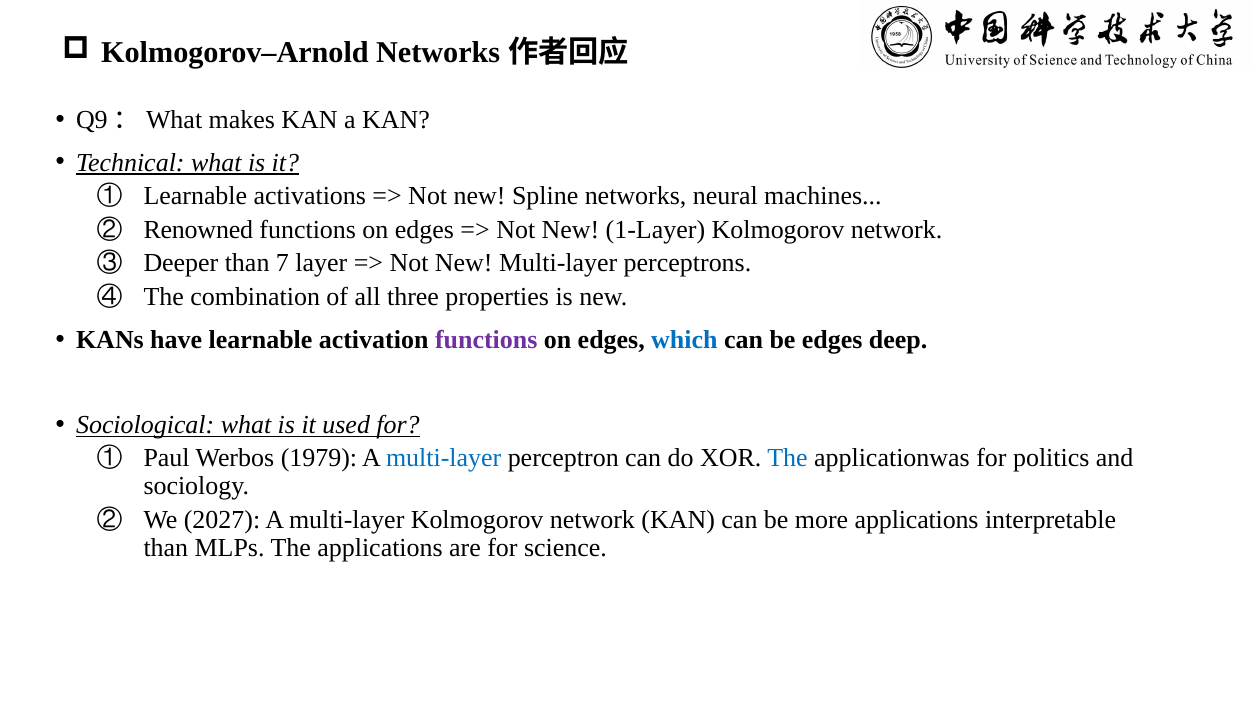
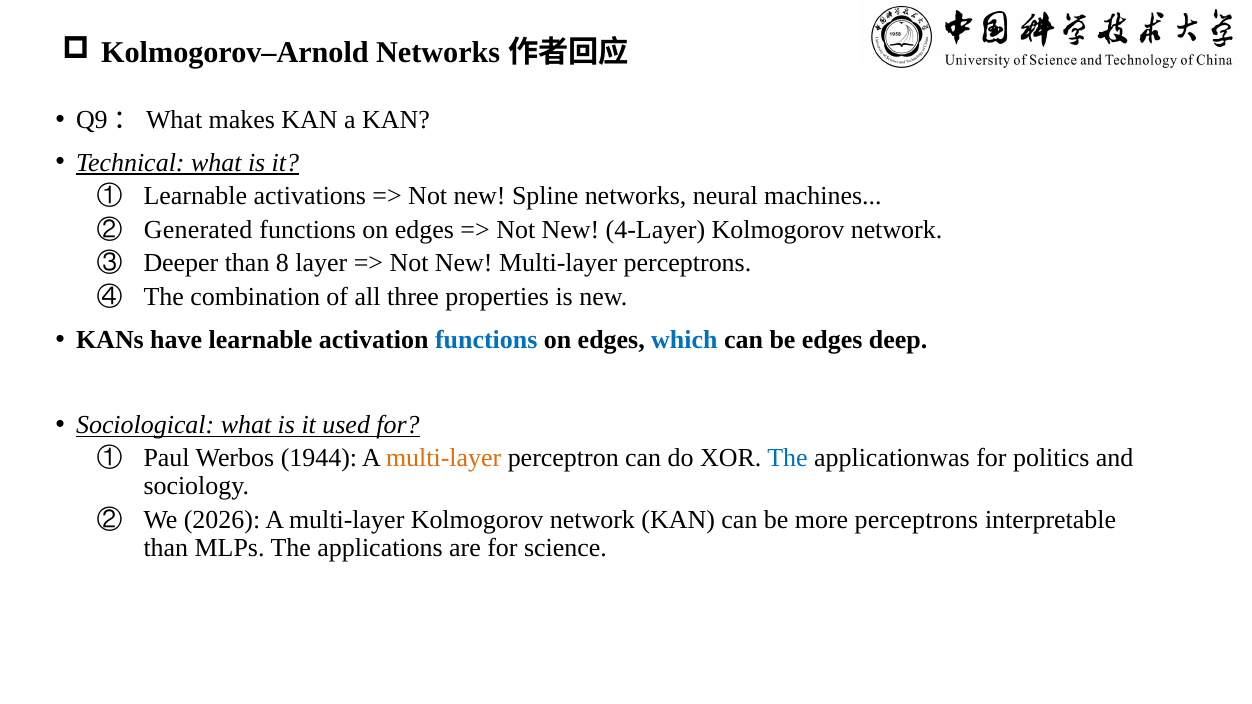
Renowned: Renowned -> Generated
1-Layer: 1-Layer -> 4-Layer
7: 7 -> 8
functions at (486, 340) colour: purple -> blue
1979: 1979 -> 1944
multi-layer at (444, 458) colour: blue -> orange
2027: 2027 -> 2026
more applications: applications -> perceptrons
